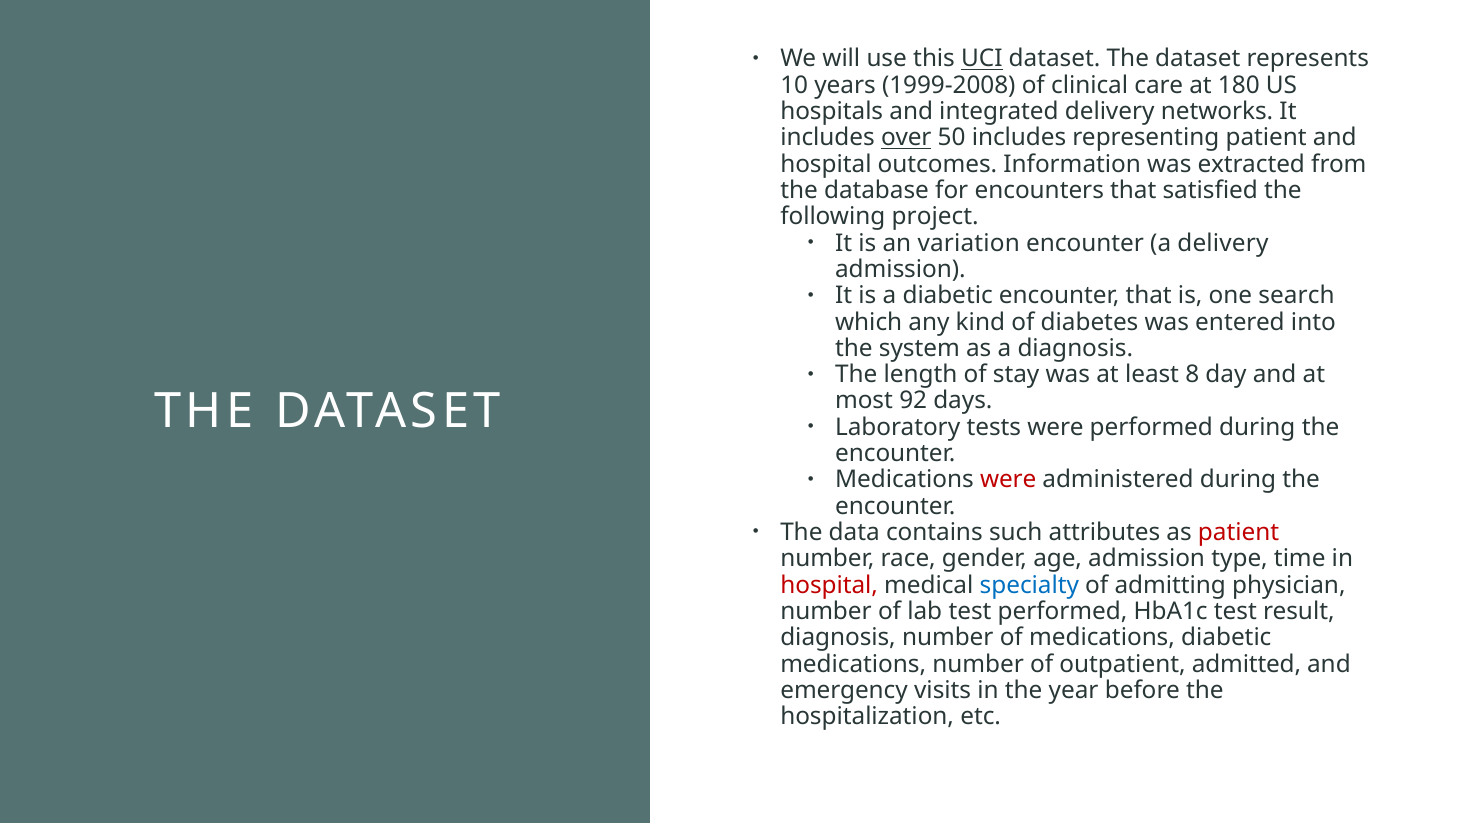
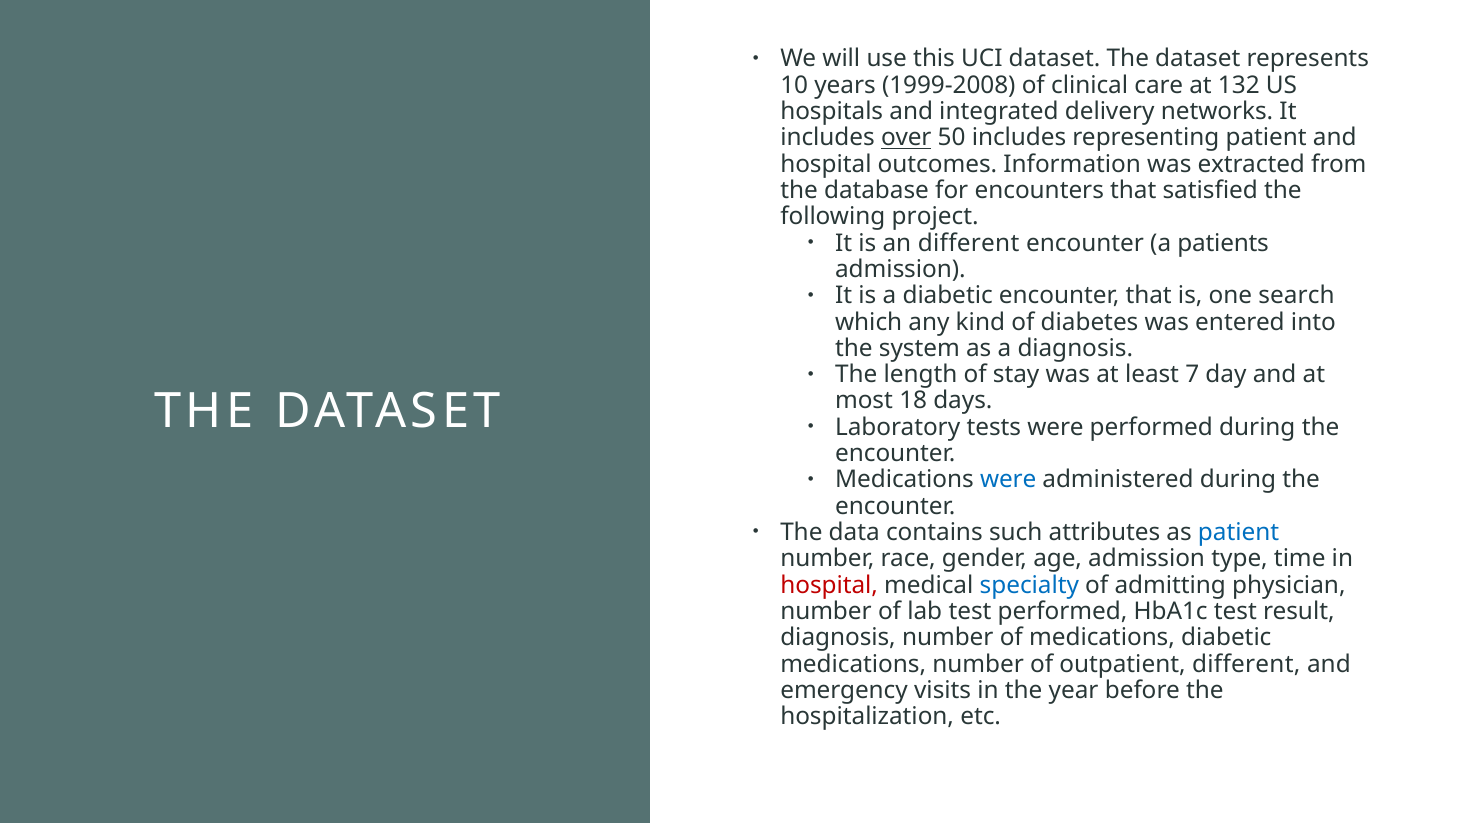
UCI underline: present -> none
180: 180 -> 132
an variation: variation -> different
a delivery: delivery -> patients
8: 8 -> 7
92: 92 -> 18
were at (1008, 480) colour: red -> blue
patient at (1239, 532) colour: red -> blue
outpatient admitted: admitted -> different
